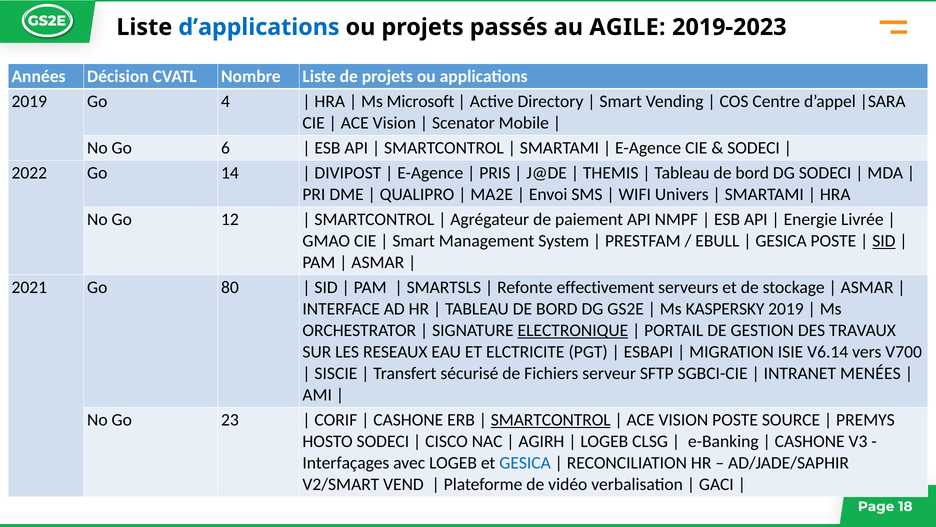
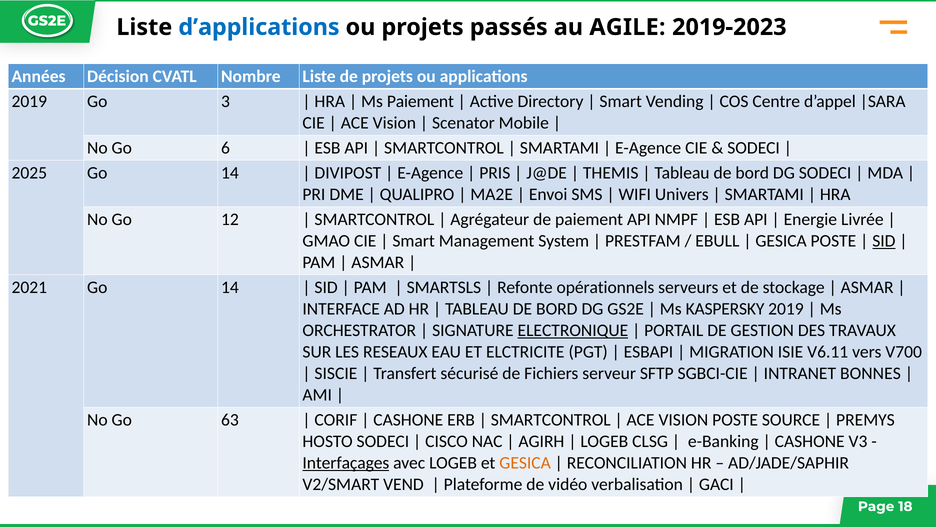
4: 4 -> 3
Ms Microsoft: Microsoft -> Paiement
2022: 2022 -> 2025
2021 Go 80: 80 -> 14
effectivement: effectivement -> opérationnels
V6.14: V6.14 -> V6.11
MENÉES: MENÉES -> BONNES
23: 23 -> 63
SMARTCONTROL at (551, 420) underline: present -> none
Interfaçages underline: none -> present
GESICA at (525, 463) colour: blue -> orange
